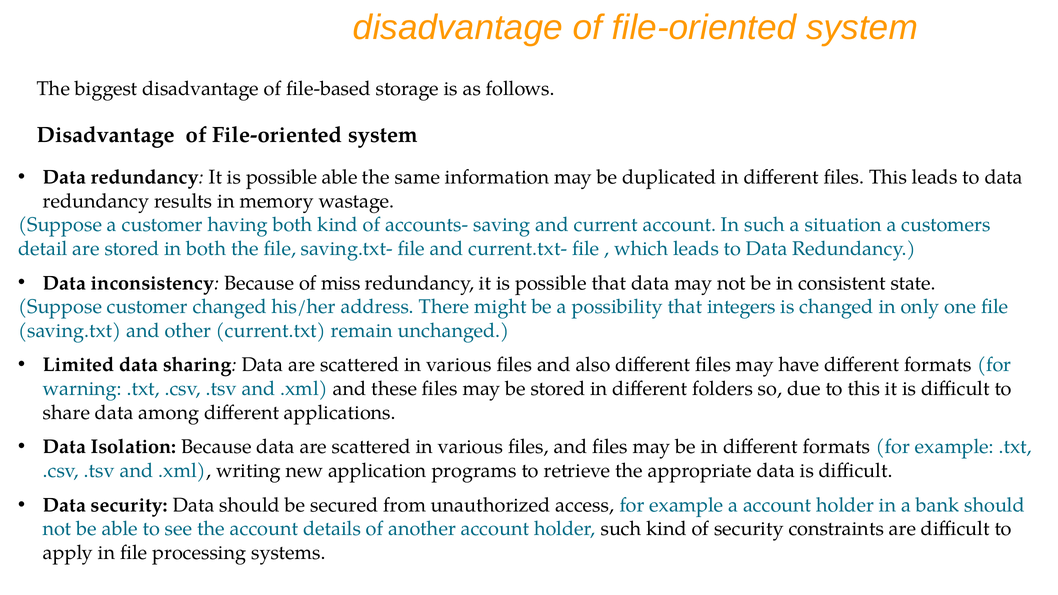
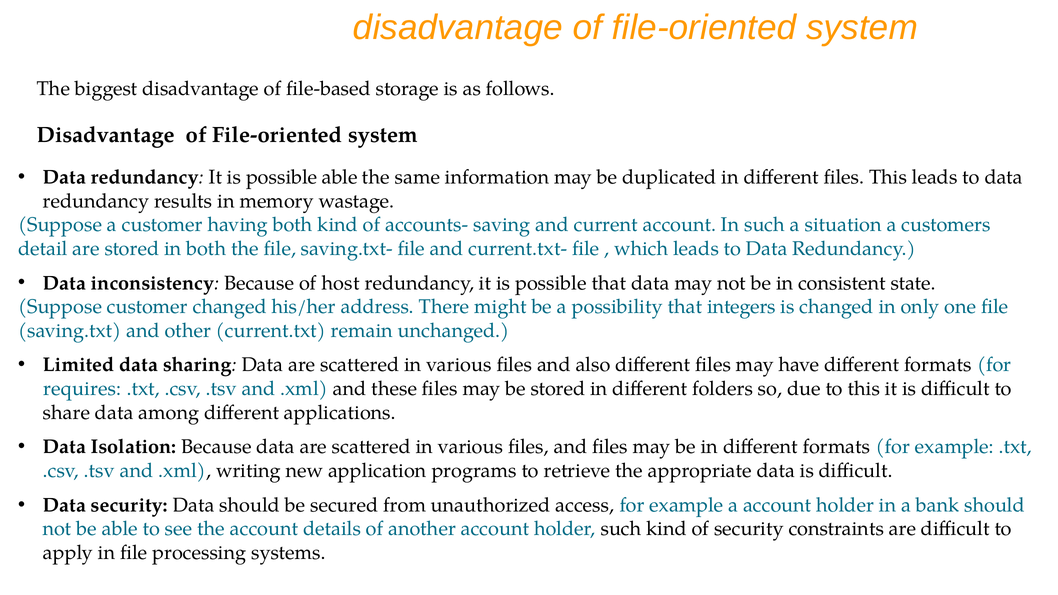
miss: miss -> host
warning: warning -> requires
